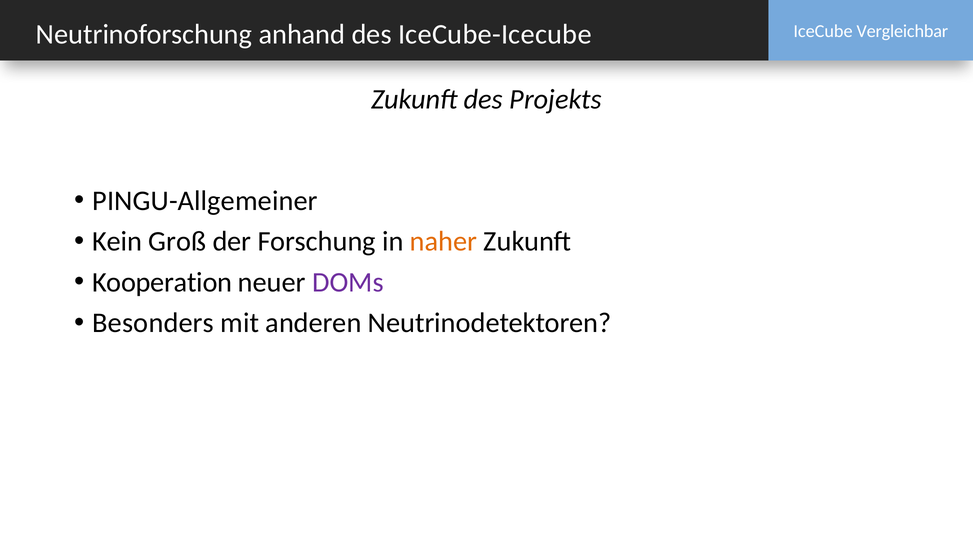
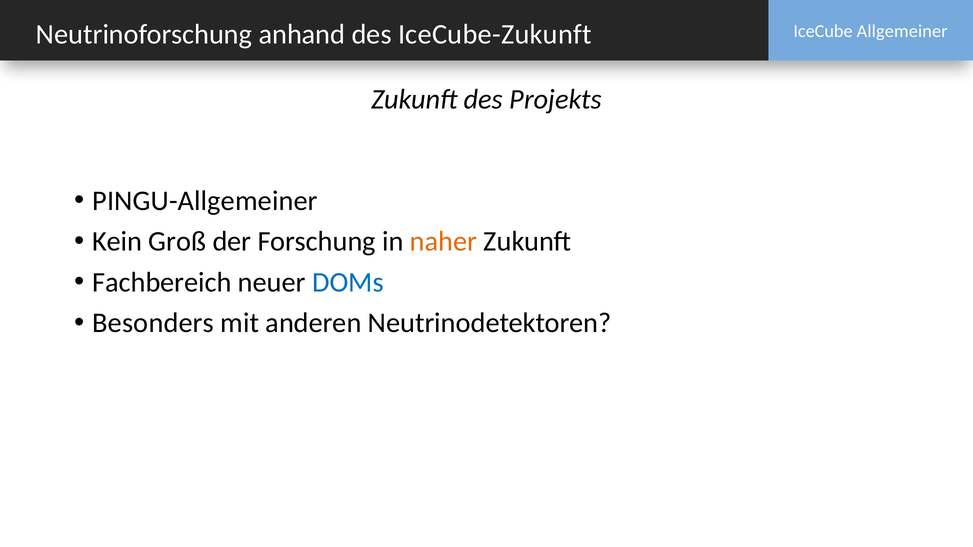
IceCube-Icecube: IceCube-Icecube -> IceCube-Zukunft
Vergleichbar: Vergleichbar -> Allgemeiner
Kooperation: Kooperation -> Fachbereich
DOMs colour: purple -> blue
